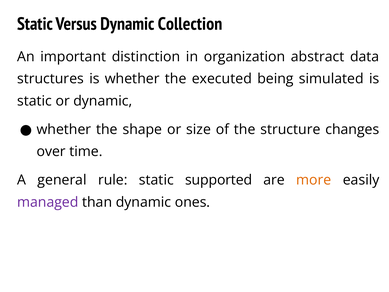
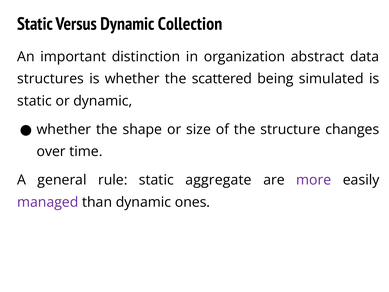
executed: executed -> scattered
supported: supported -> aggregate
more colour: orange -> purple
